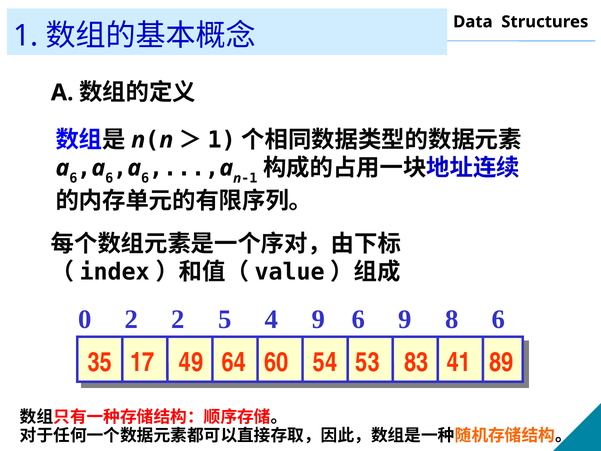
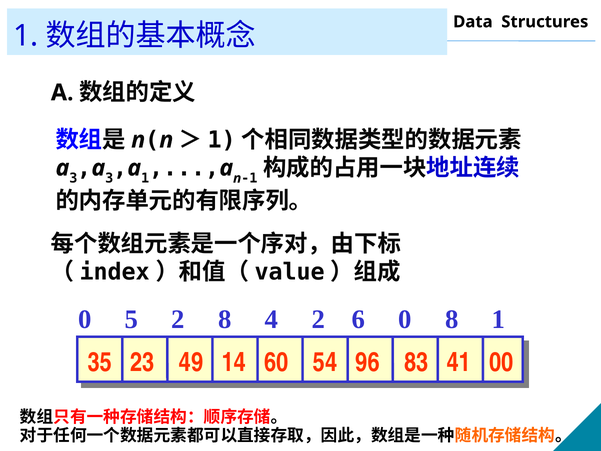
6 at (73, 178): 6 -> 3
6 at (109, 178): 6 -> 3
6 at (145, 178): 6 -> 1
0 2: 2 -> 5
2 5: 5 -> 8
4 9: 9 -> 2
6 9: 9 -> 0
8 6: 6 -> 1
17: 17 -> 23
64: 64 -> 14
53: 53 -> 96
89: 89 -> 00
